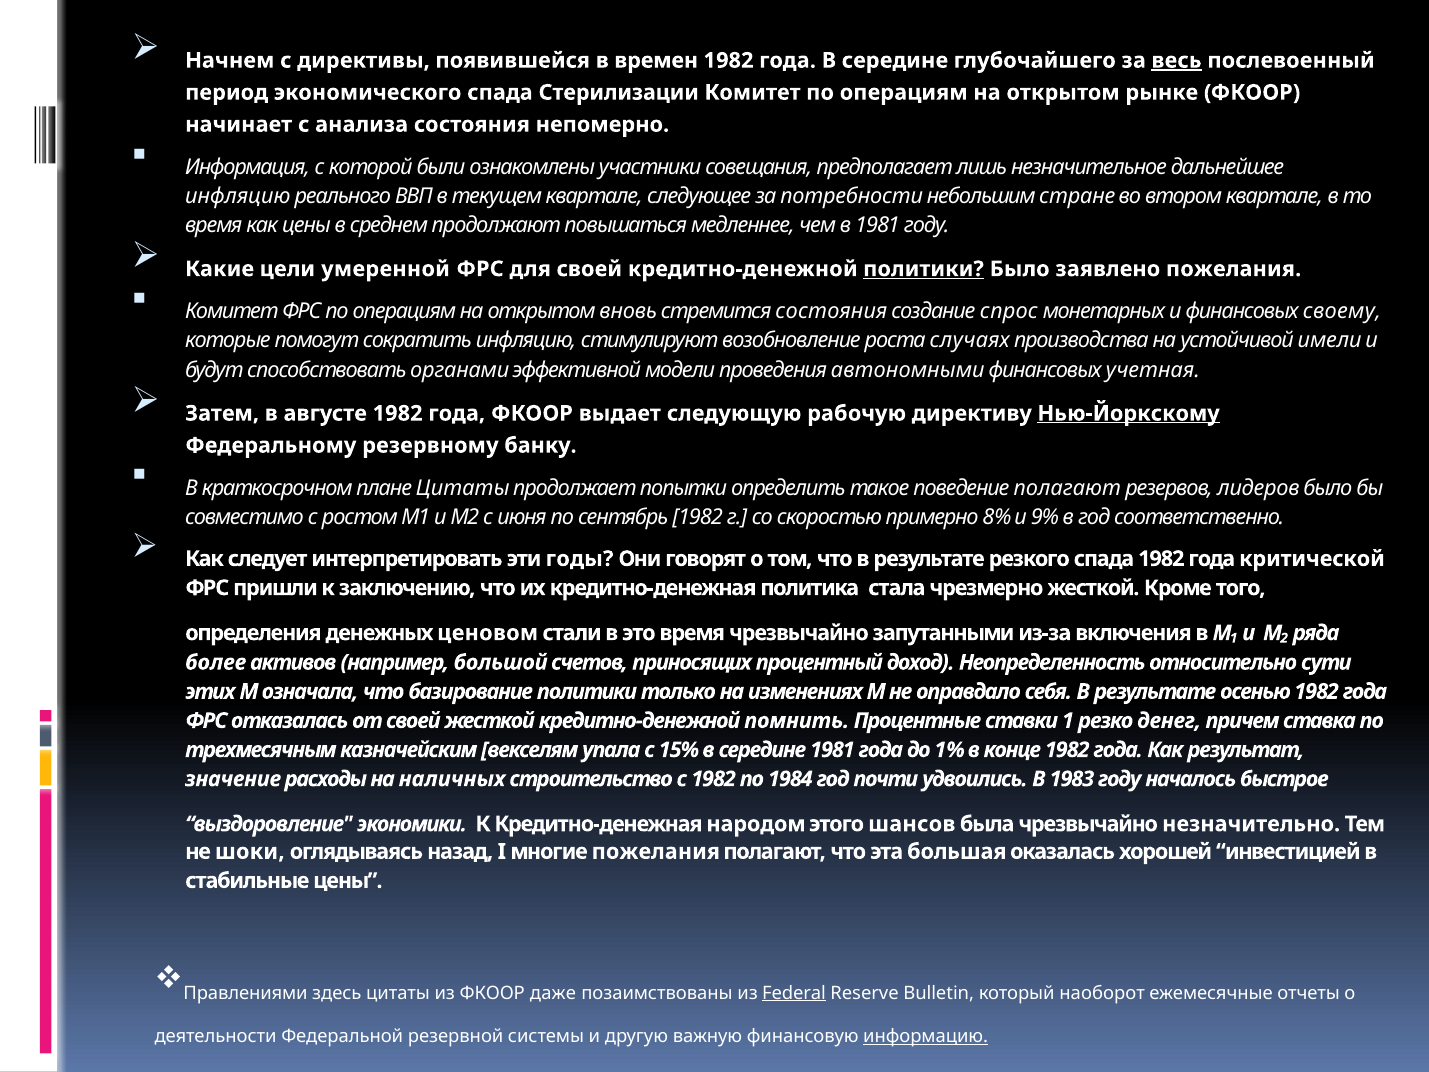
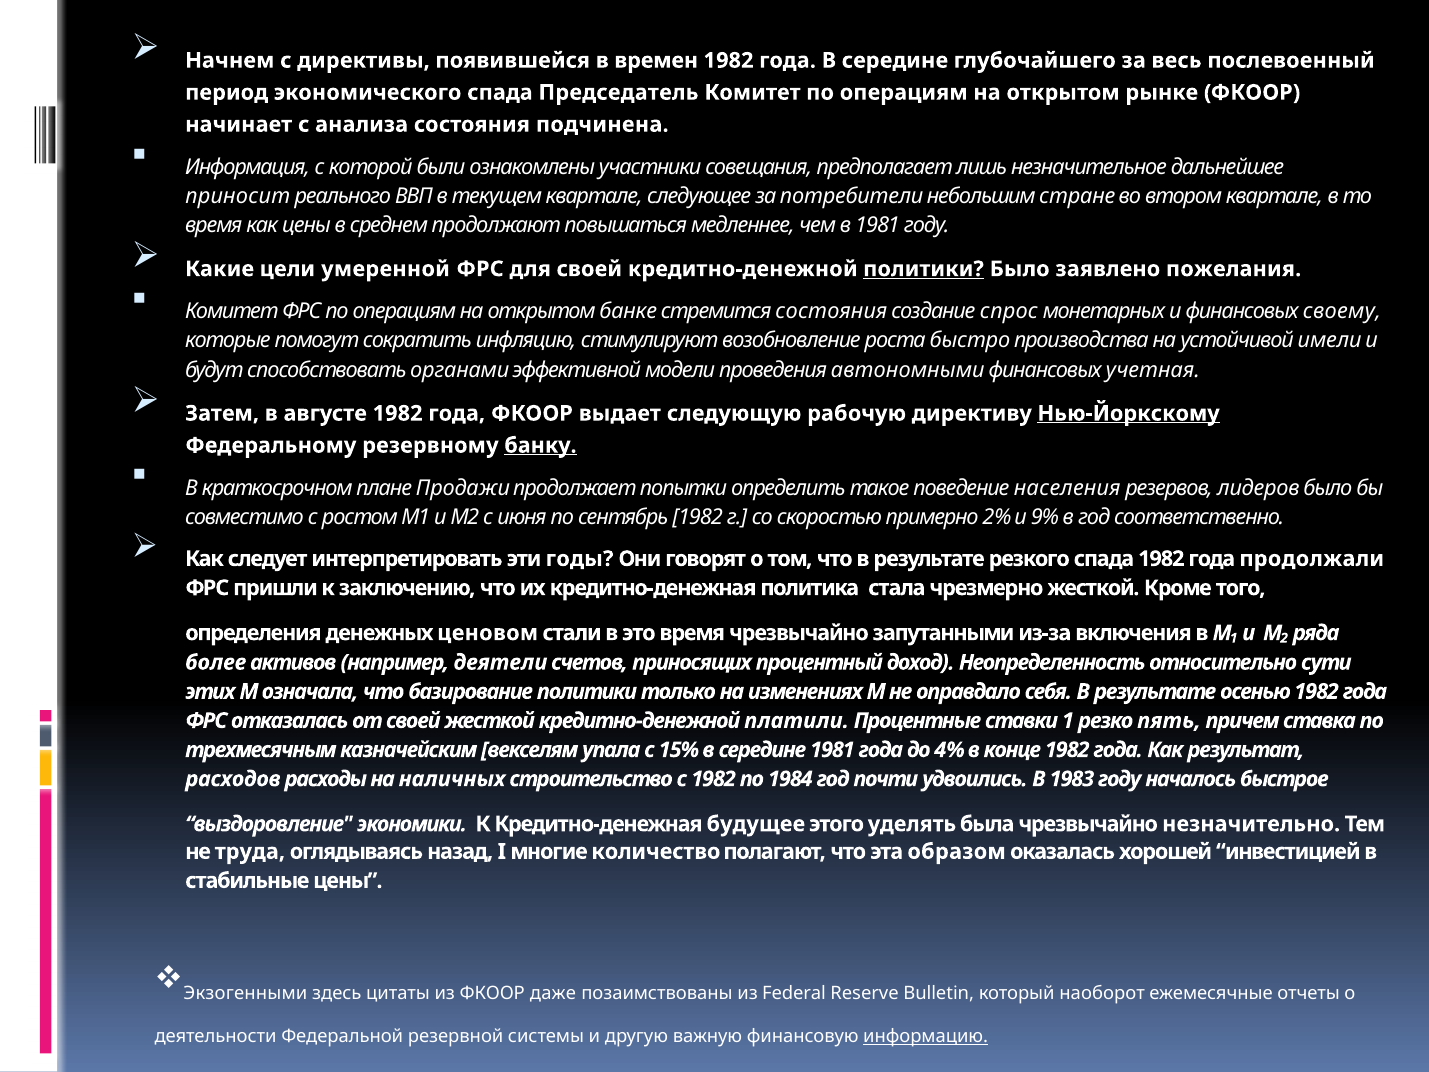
весь underline: present -> none
Стерилизации: Стерилизации -> Председатель
непомерно: непомерно -> подчинена
инфляцию at (238, 196): инфляцию -> приносит
потребности: потребности -> потребители
вновь: вновь -> банке
случаях: случаях -> быстро
банку underline: none -> present
плане Цитаты: Цитаты -> Продажи
поведение полагают: полагают -> населения
8%: 8% -> 2%
критической: критической -> продолжали
большой: большой -> деятели
помнить: помнить -> платили
денег: денег -> пять
1%: 1% -> 4%
значение: значение -> расходов
народом: народом -> будущее
шансов: шансов -> уделять
шоки: шоки -> труда
многие пожелания: пожелания -> количество
большая: большая -> образом
Правлениями: Правлениями -> Экзогенными
Federal underline: present -> none
